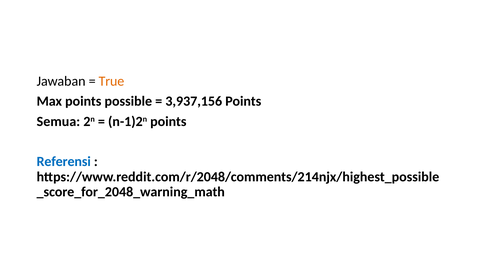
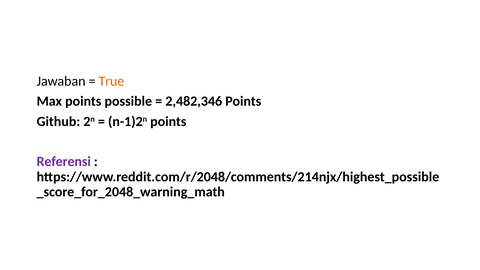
3,937,156: 3,937,156 -> 2,482,346
Semua: Semua -> Github
Referensi colour: blue -> purple
